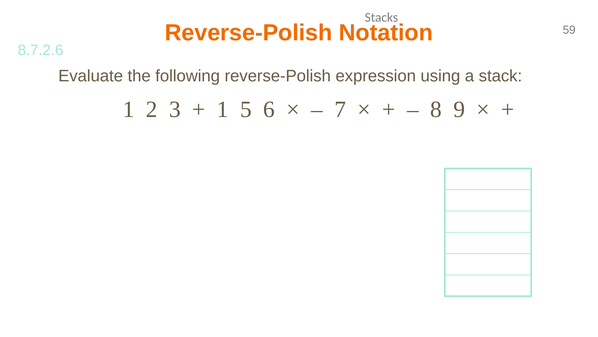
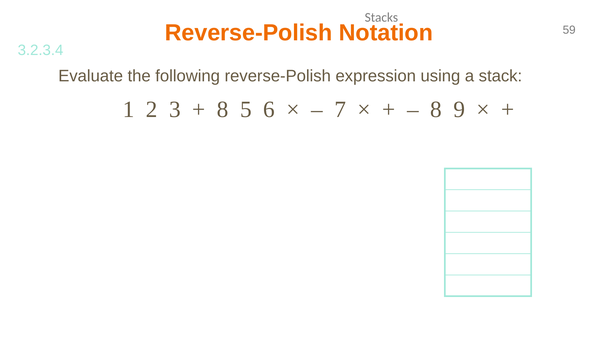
8.7.2.6: 8.7.2.6 -> 3.2.3.4
1 at (223, 109): 1 -> 8
